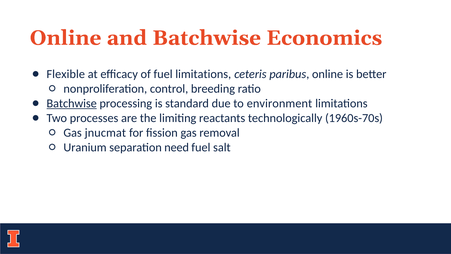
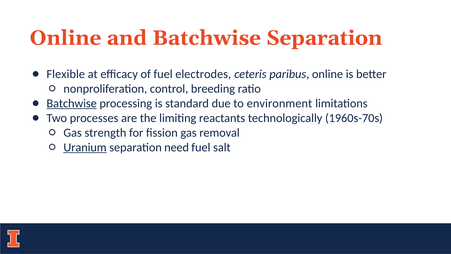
Batchwise Economics: Economics -> Separation
fuel limitations: limitations -> electrodes
jnucmat: jnucmat -> strength
Uranium underline: none -> present
